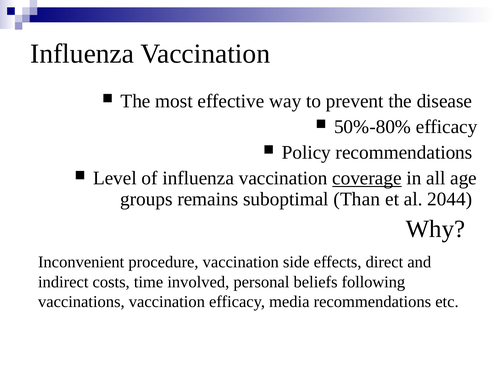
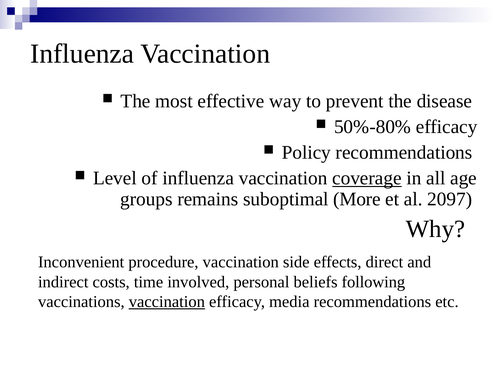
Than: Than -> More
2044: 2044 -> 2097
vaccination at (167, 302) underline: none -> present
